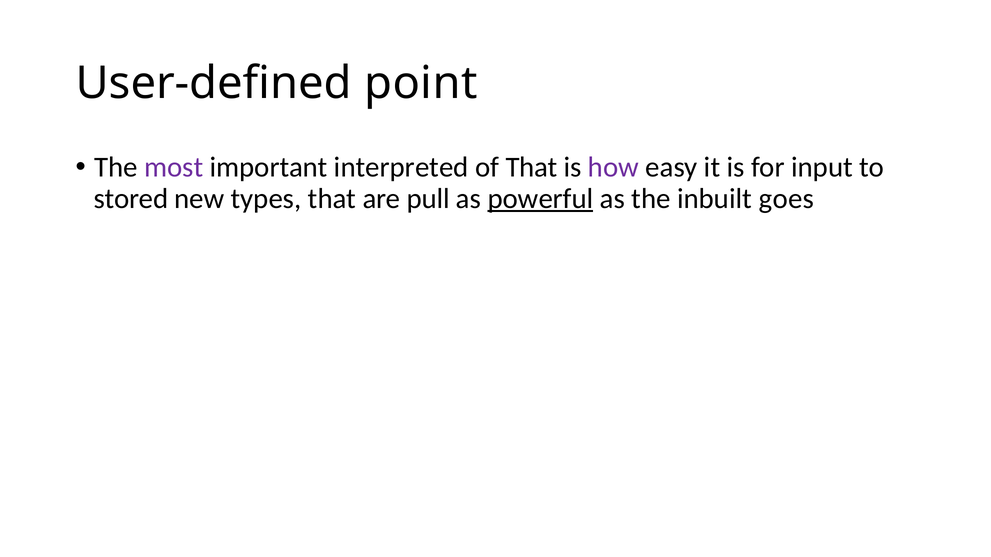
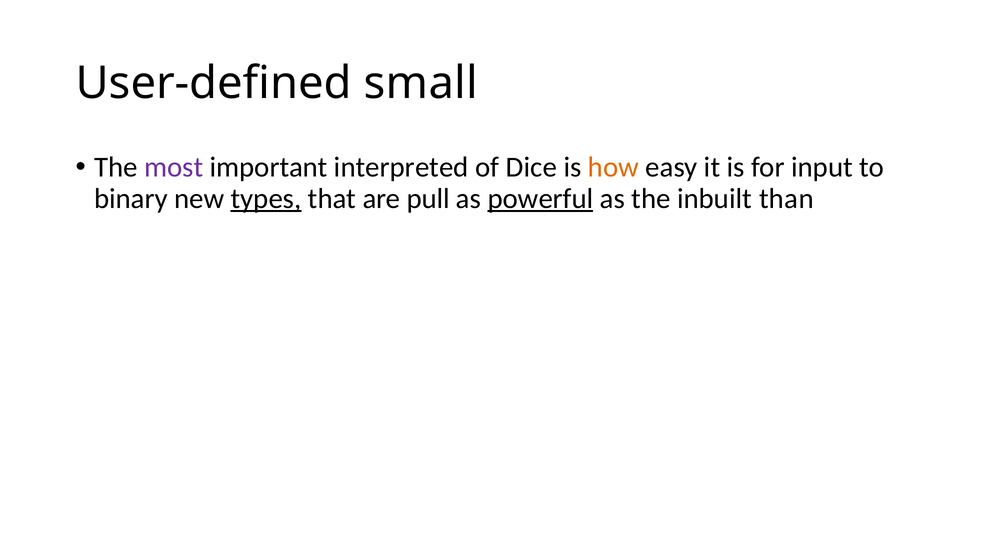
point: point -> small
of That: That -> Dice
how colour: purple -> orange
stored: stored -> binary
types underline: none -> present
goes: goes -> than
